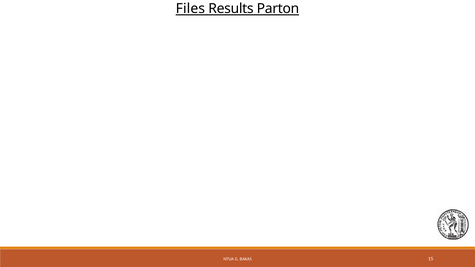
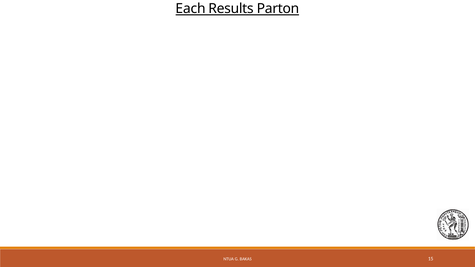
Files: Files -> Each
